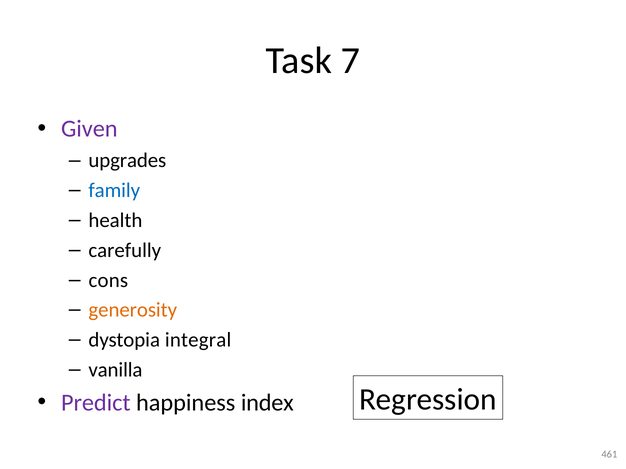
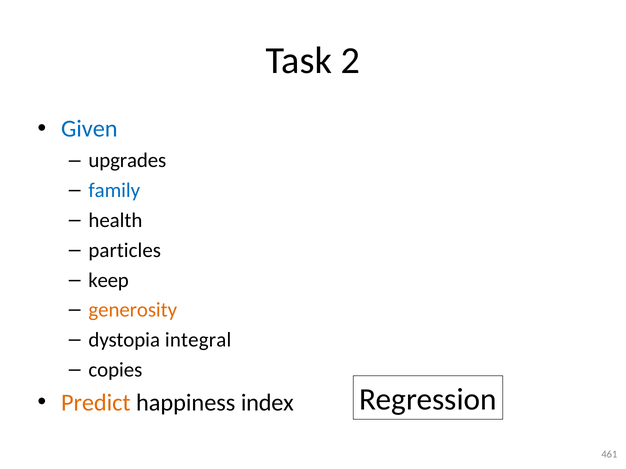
7: 7 -> 2
Given colour: purple -> blue
carefully: carefully -> particles
cons: cons -> keep
vanilla: vanilla -> copies
Predict colour: purple -> orange
